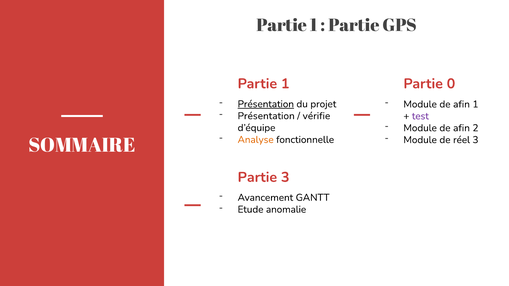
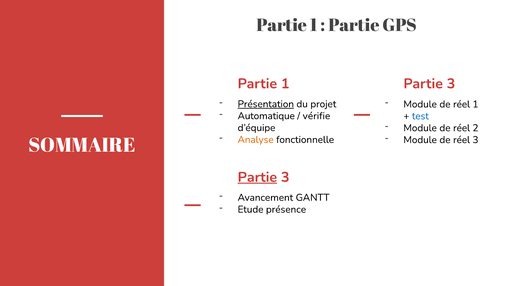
0 at (451, 84): 0 -> 3
afin at (461, 104): afin -> réel
Présentation at (266, 116): Présentation -> Automatique
test colour: purple -> blue
afin at (461, 128): afin -> réel
Partie at (257, 177) underline: none -> present
anomalie: anomalie -> présence
